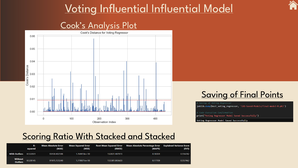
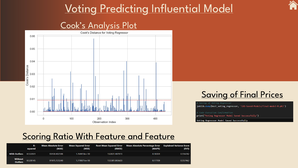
Voting Influential: Influential -> Predicting
Points: Points -> Prices
With Stacked: Stacked -> Feature
and Stacked: Stacked -> Feature
